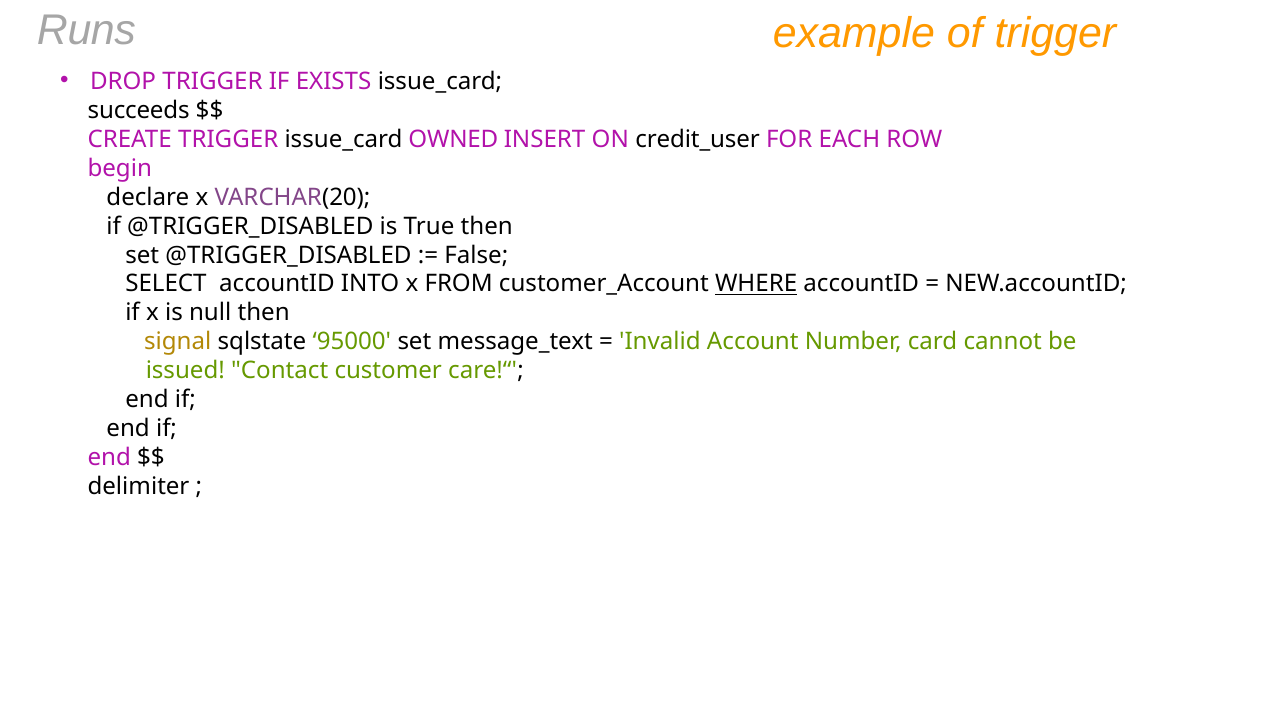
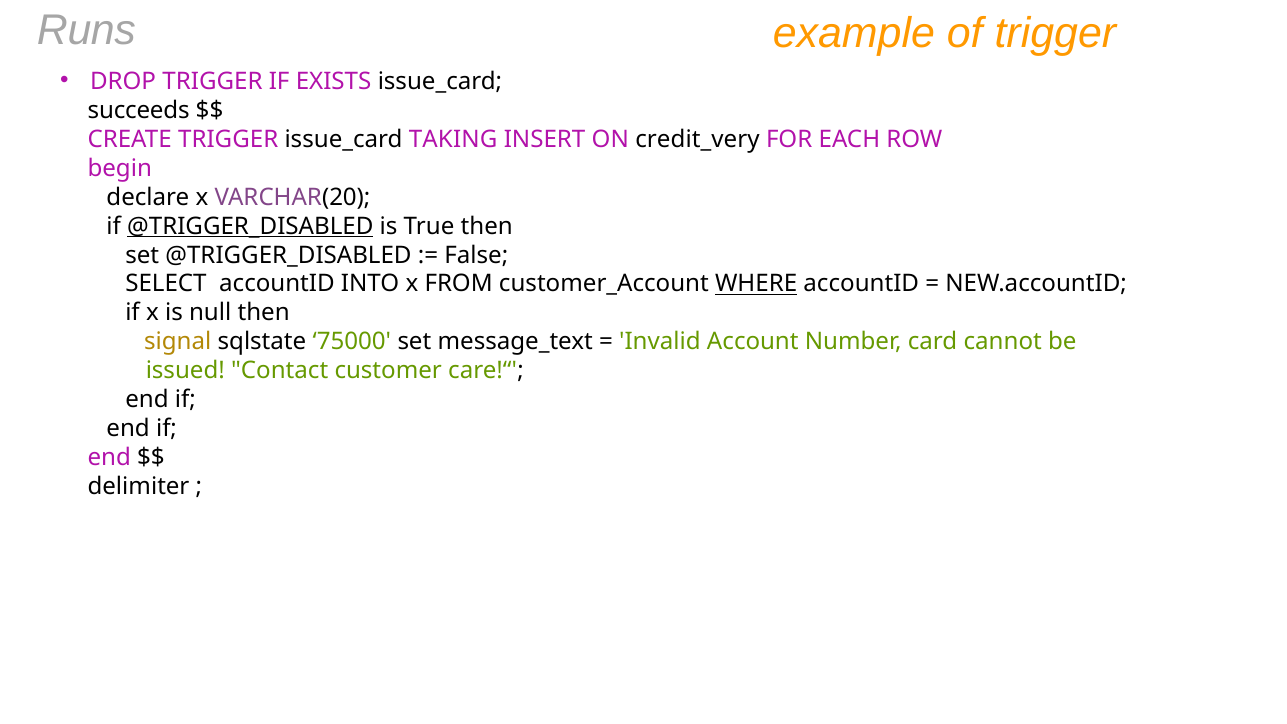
OWNED: OWNED -> TAKING
credit_user: credit_user -> credit_very
@TRIGGER_DISABLED at (250, 226) underline: none -> present
95000: 95000 -> 75000
